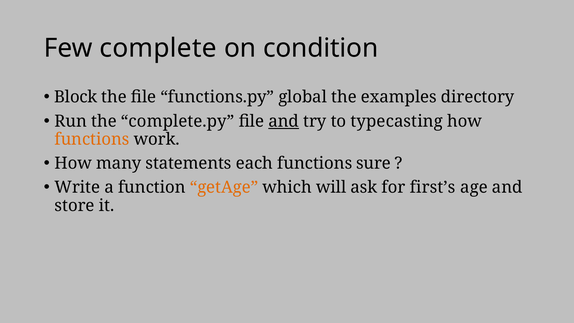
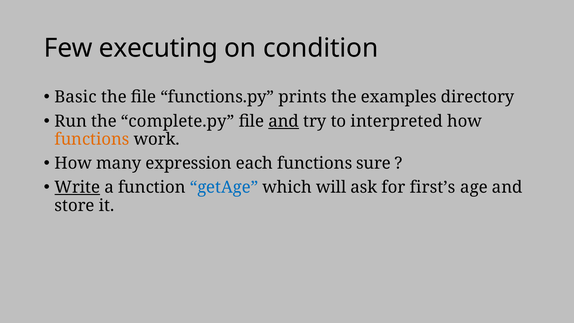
complete: complete -> executing
Block: Block -> Basic
global: global -> prints
typecasting: typecasting -> interpreted
statements: statements -> expression
Write underline: none -> present
getAge colour: orange -> blue
